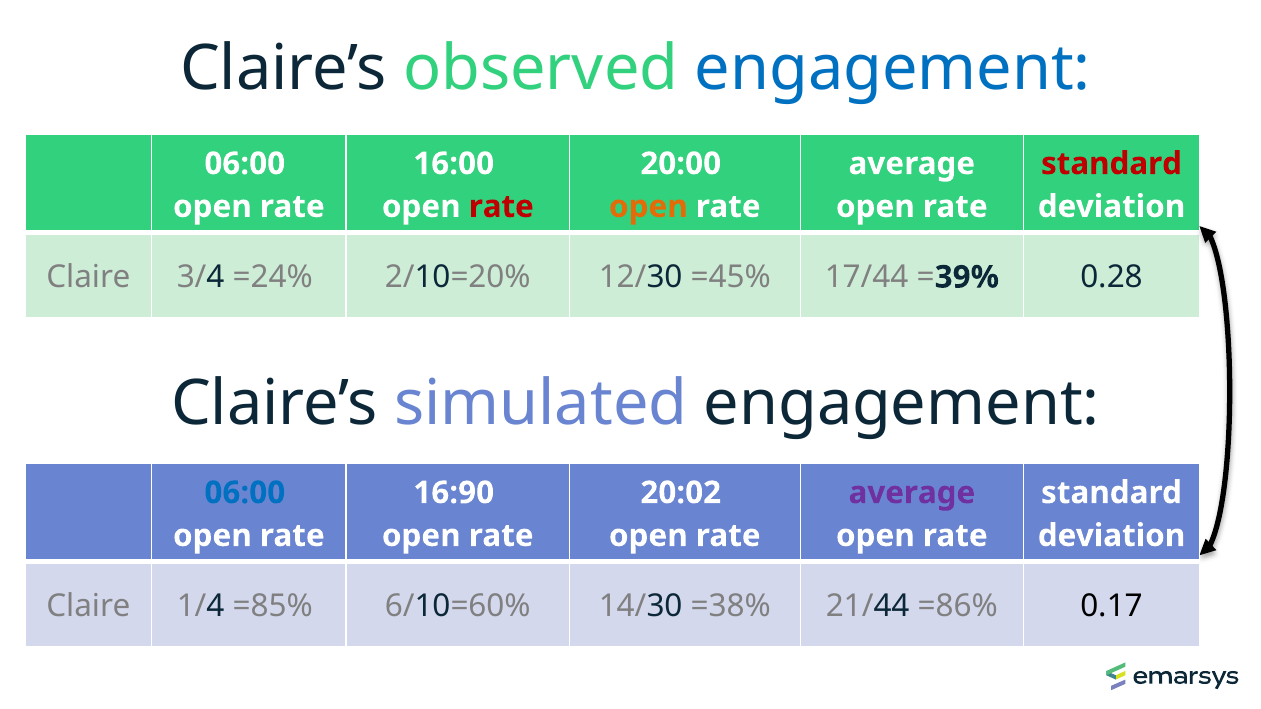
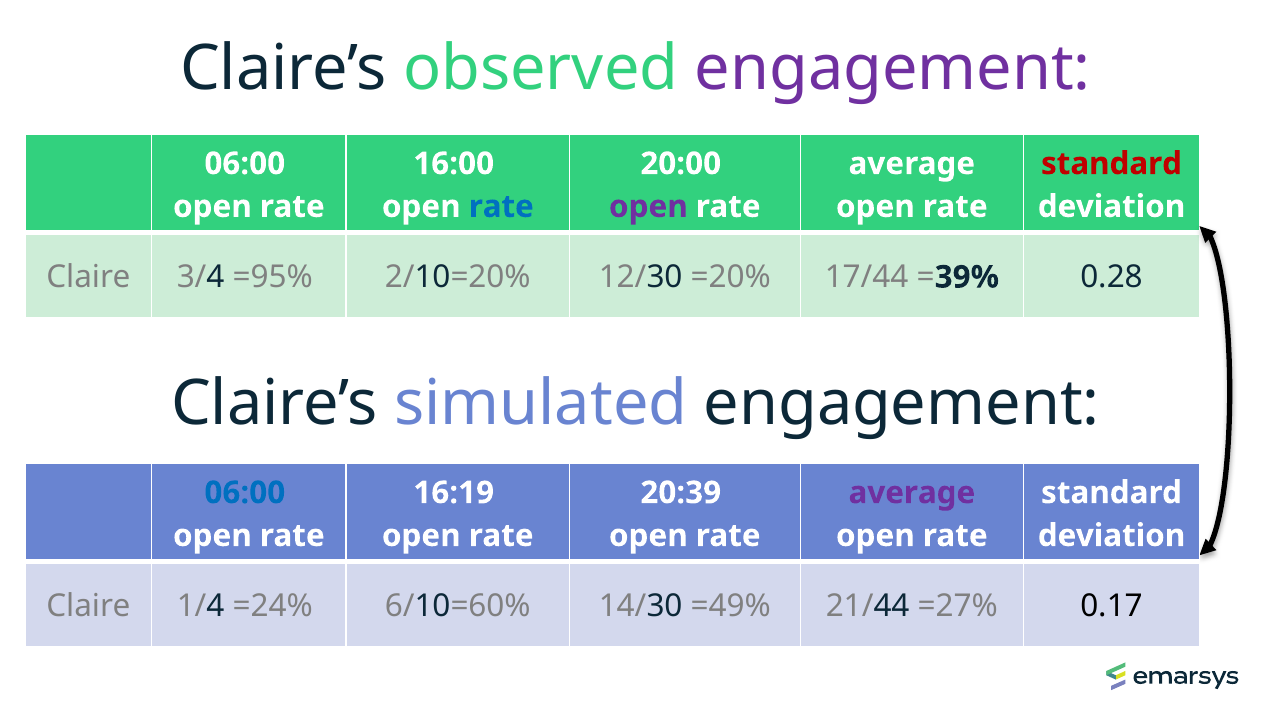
engagement at (893, 69) colour: blue -> purple
rate at (501, 207) colour: red -> blue
open at (648, 207) colour: orange -> purple
=24%: =24% -> =95%
=45%: =45% -> =20%
16:90: 16:90 -> 16:19
20:02: 20:02 -> 20:39
=85%: =85% -> =24%
=38%: =38% -> =49%
=86%: =86% -> =27%
